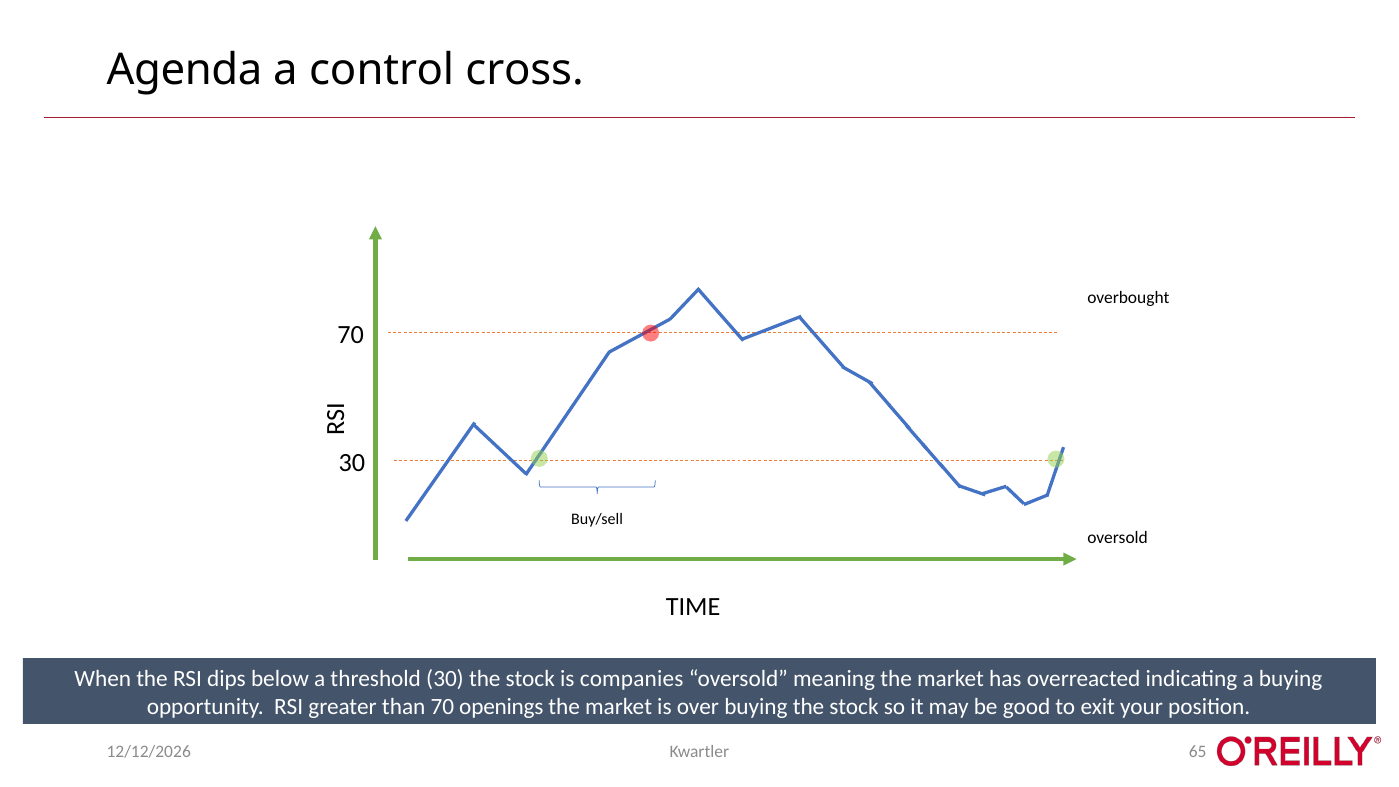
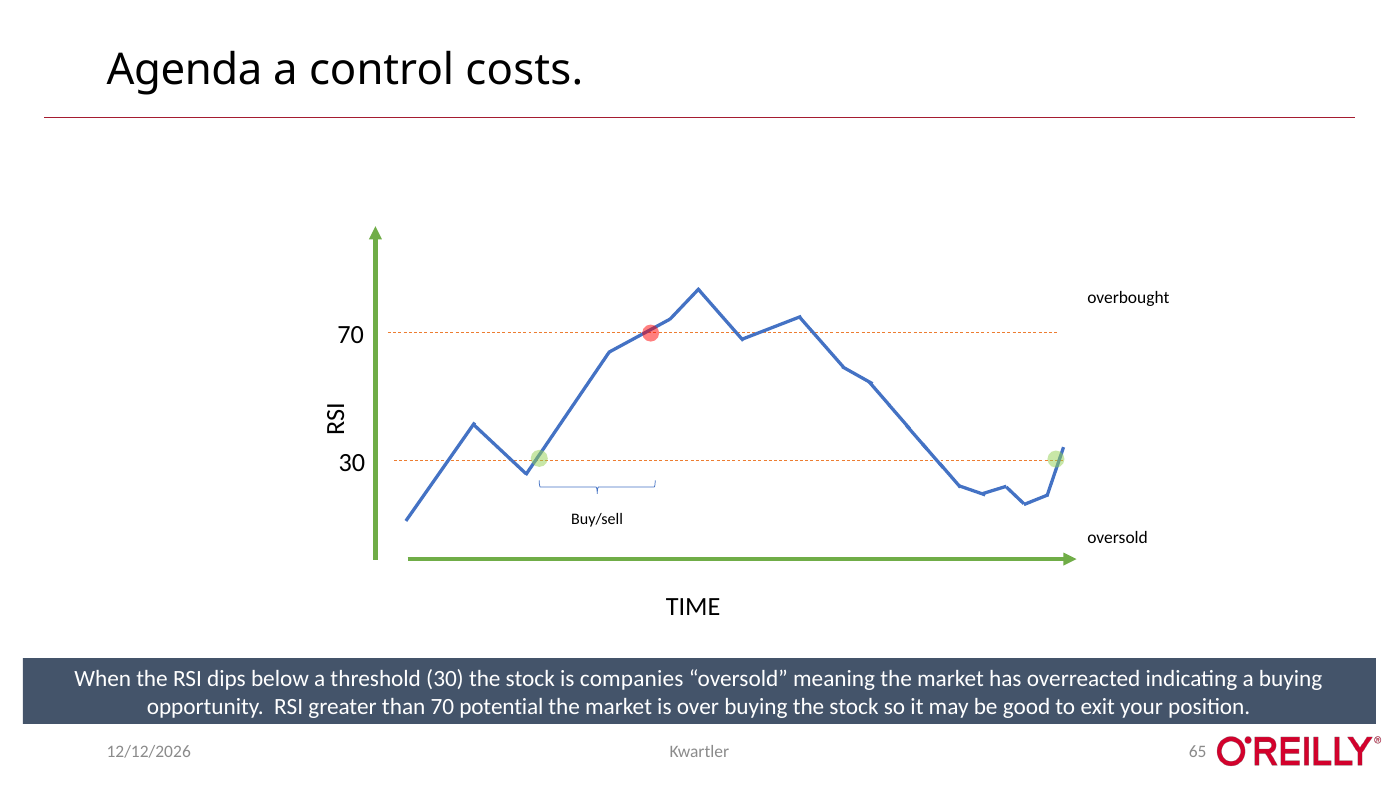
cross: cross -> costs
openings: openings -> potential
